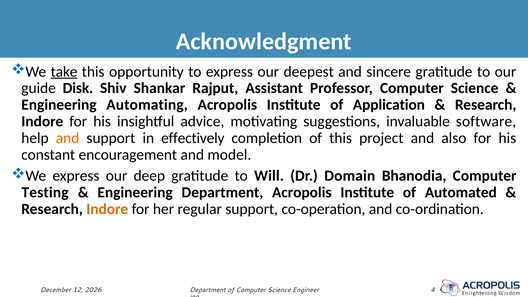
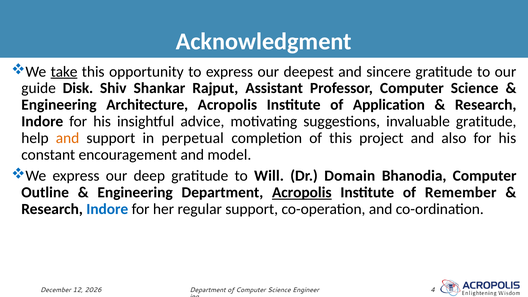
Automating: Automating -> Architecture
invaluable software: software -> gratitude
effectively: effectively -> perpetual
Testing: Testing -> Outline
Acropolis at (302, 192) underline: none -> present
Automated: Automated -> Remember
Indore at (107, 209) colour: orange -> blue
